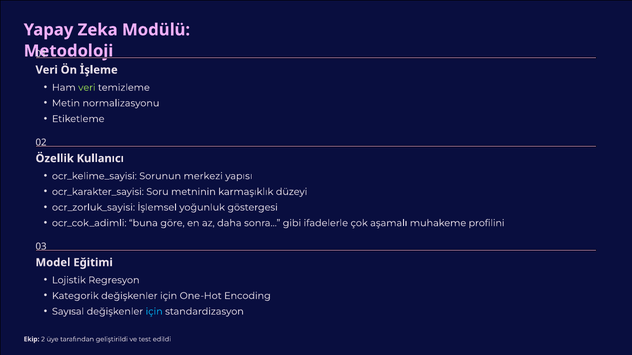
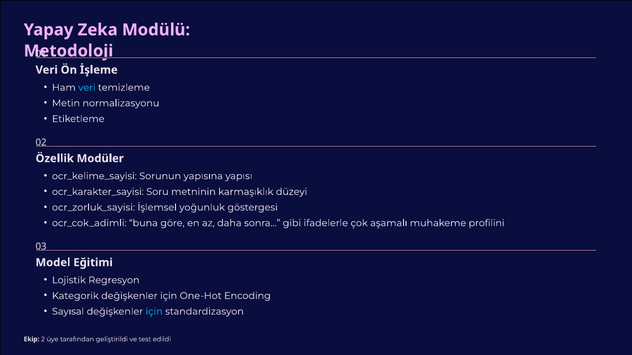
veri at (87, 88) colour: light green -> light blue
Kullanıcı: Kullanıcı -> Modüler
merkezi: merkezi -> yapısına
